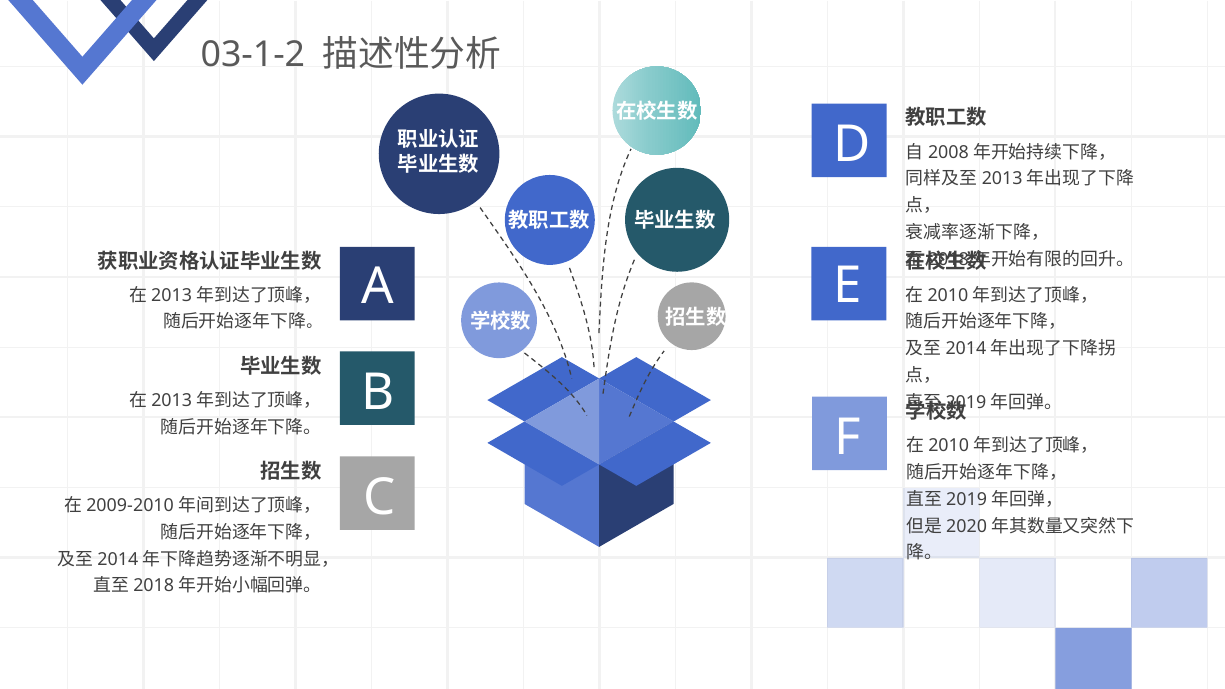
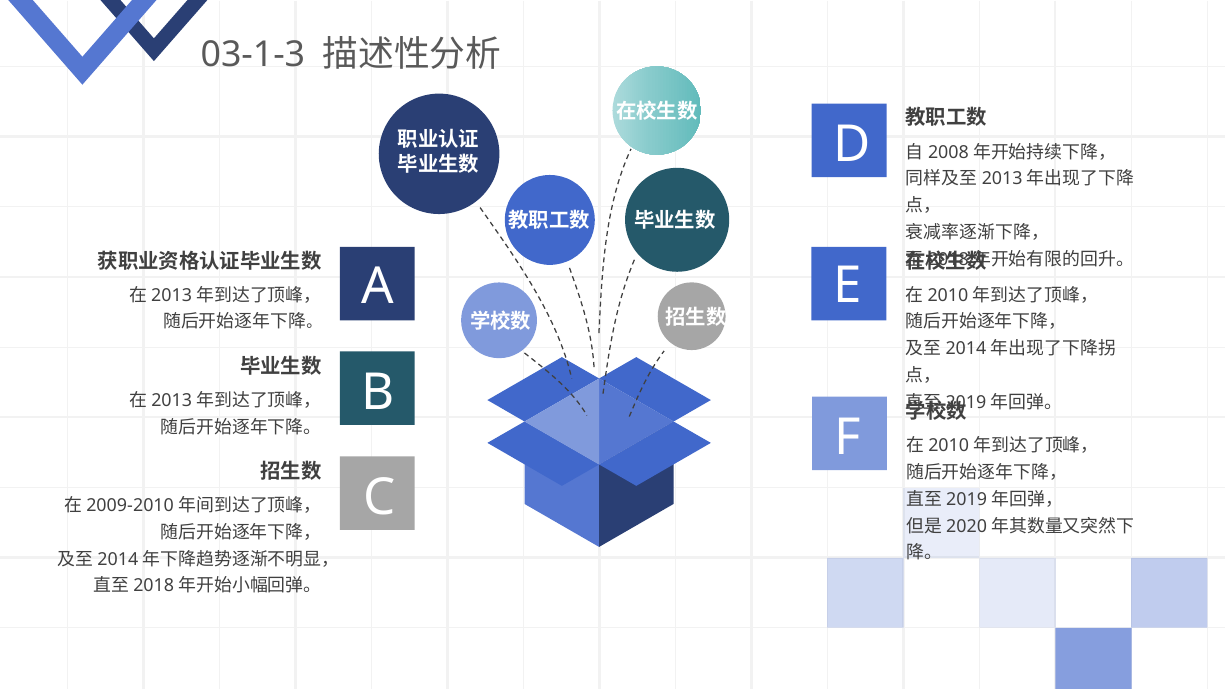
03-1-2: 03-1-2 -> 03-1-3
